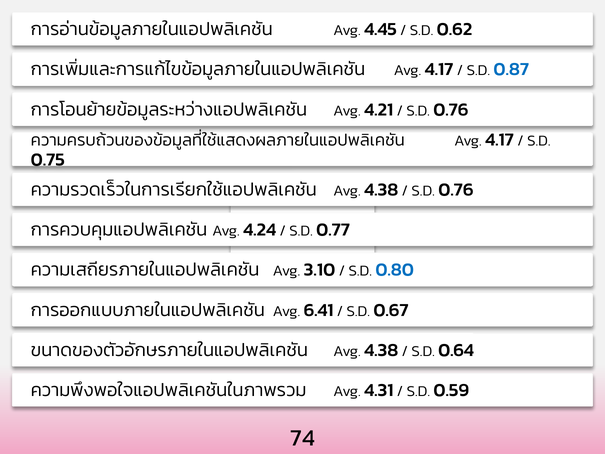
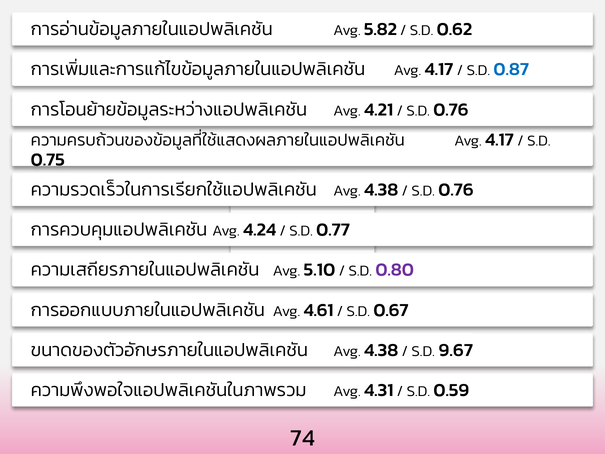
4.45: 4.45 -> 5.82
3.10: 3.10 -> 5.10
0.80 colour: blue -> purple
6.41: 6.41 -> 4.61
0.64: 0.64 -> 9.67
